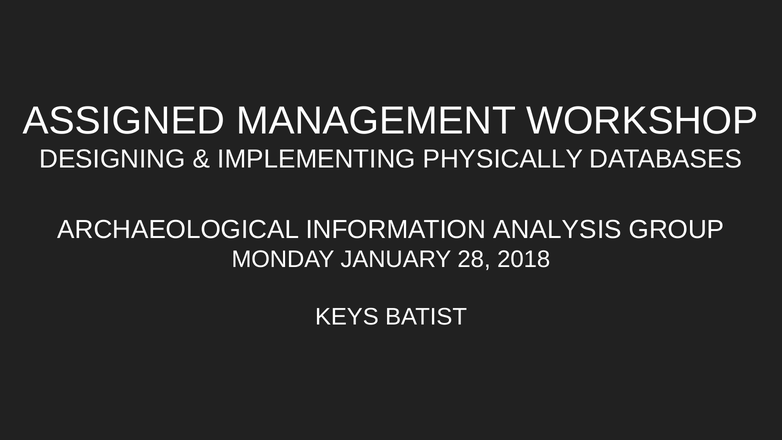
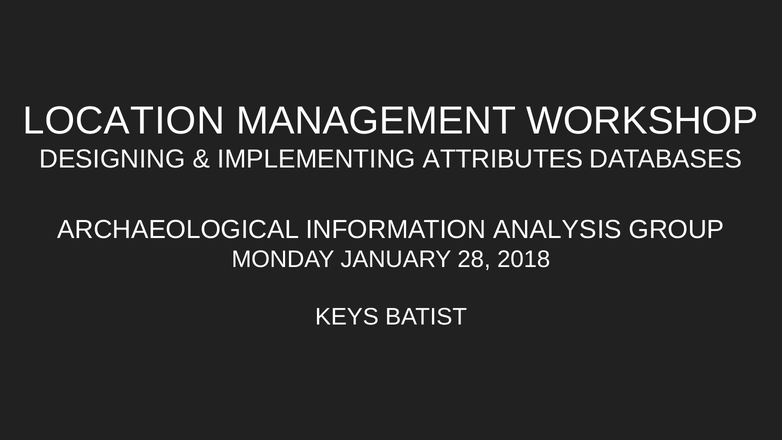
ASSIGNED: ASSIGNED -> LOCATION
PHYSICALLY: PHYSICALLY -> ATTRIBUTES
